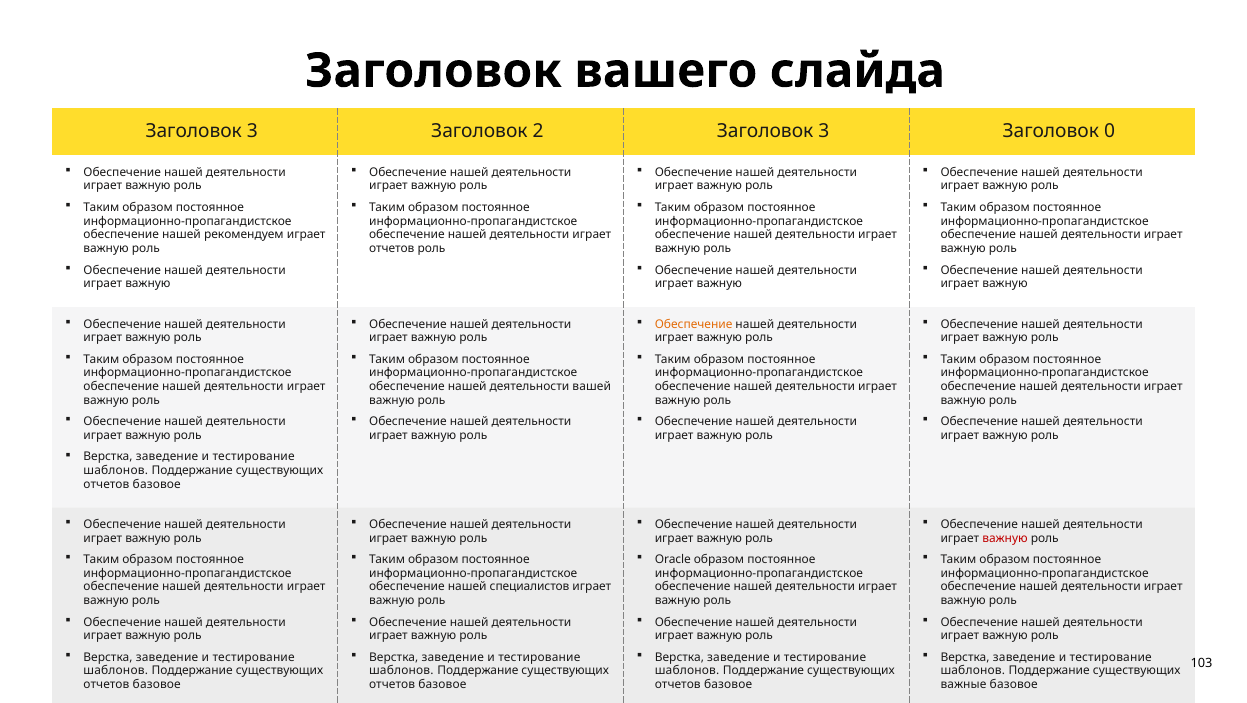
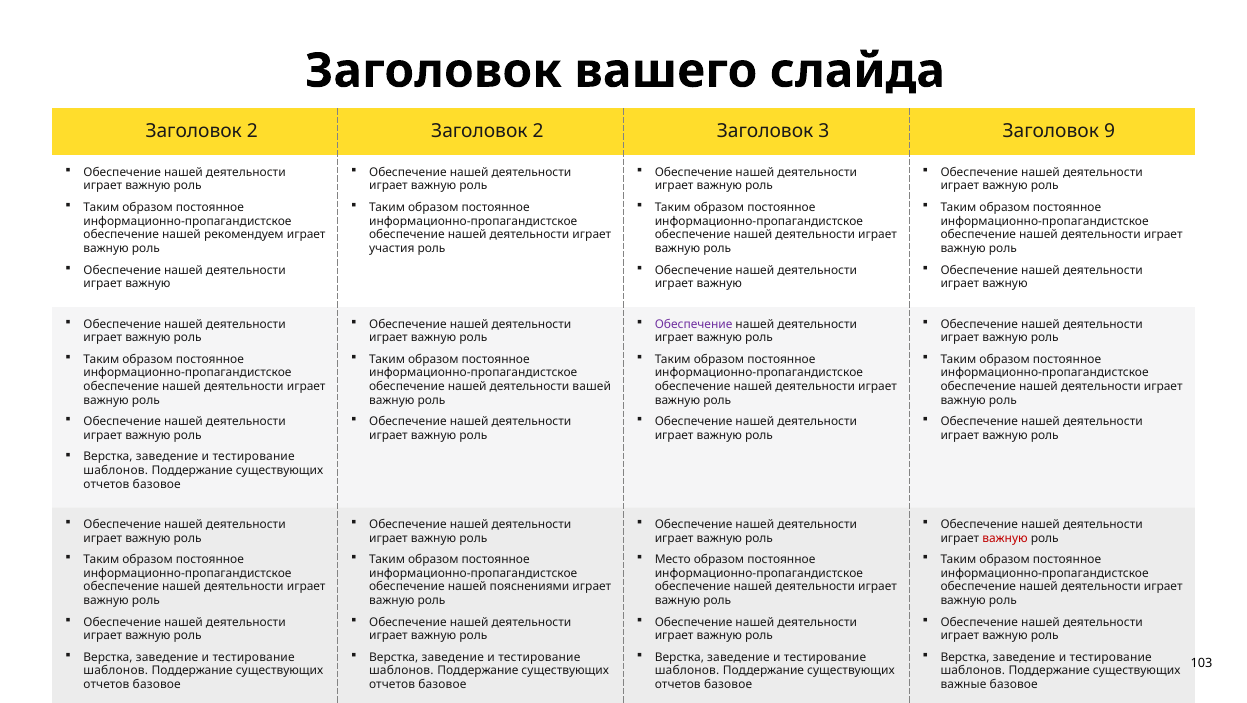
3 at (252, 131): 3 -> 2
0: 0 -> 9
отчетов at (392, 248): отчетов -> участия
Обеспечение at (694, 324) colour: orange -> purple
Oracle: Oracle -> Место
специалистов: специалистов -> пояснениями
